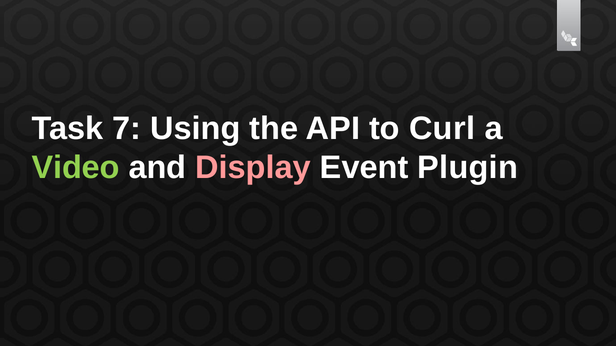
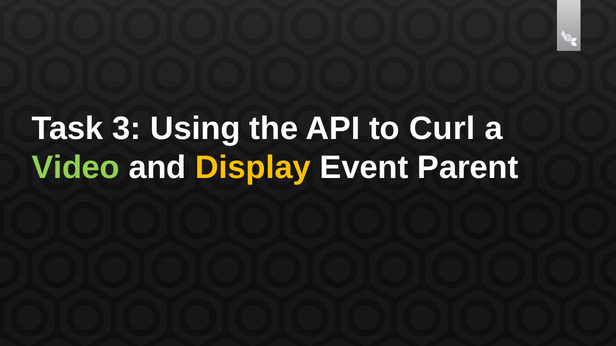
7: 7 -> 3
Display colour: pink -> yellow
Plugin: Plugin -> Parent
